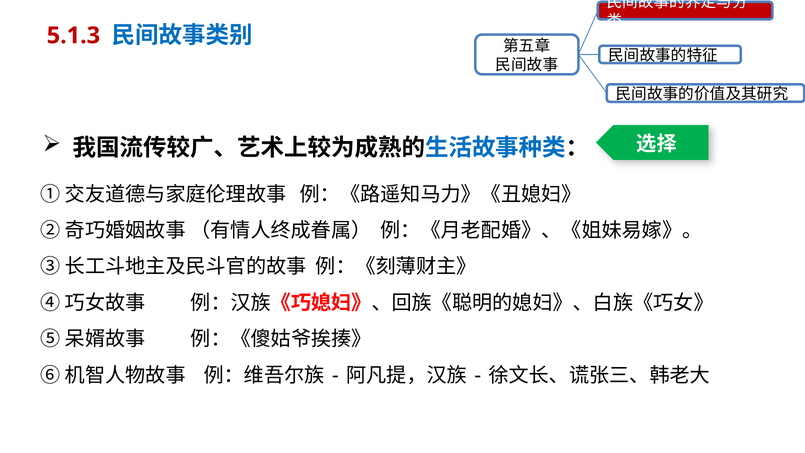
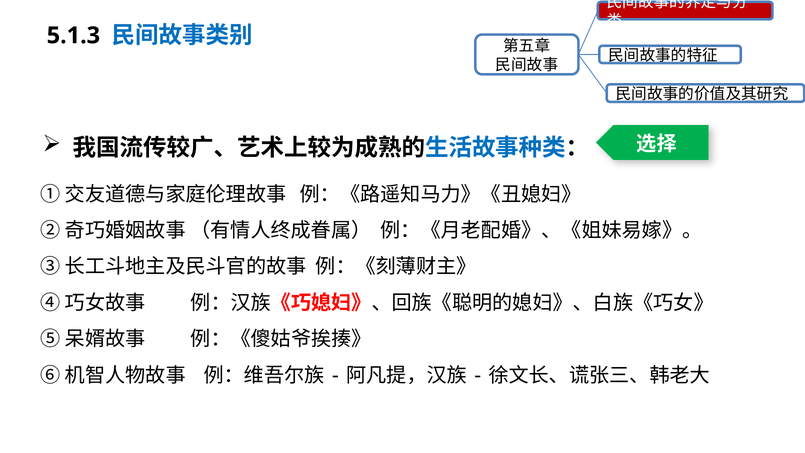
5.1.3 colour: red -> black
